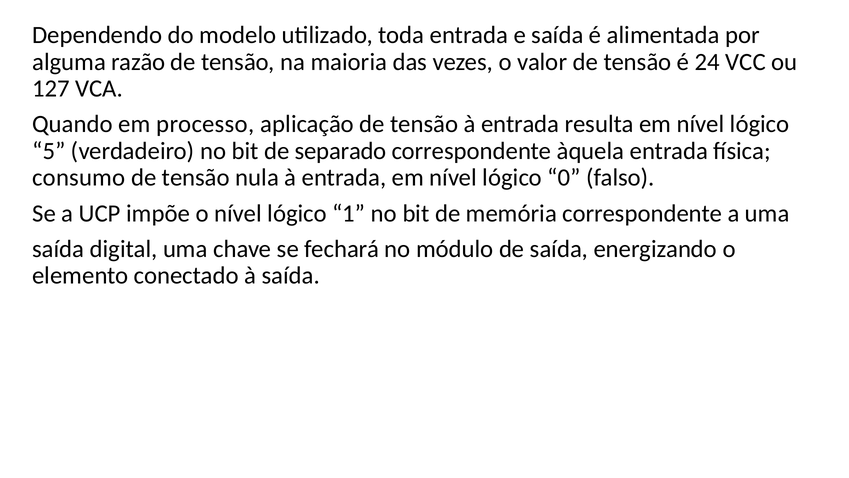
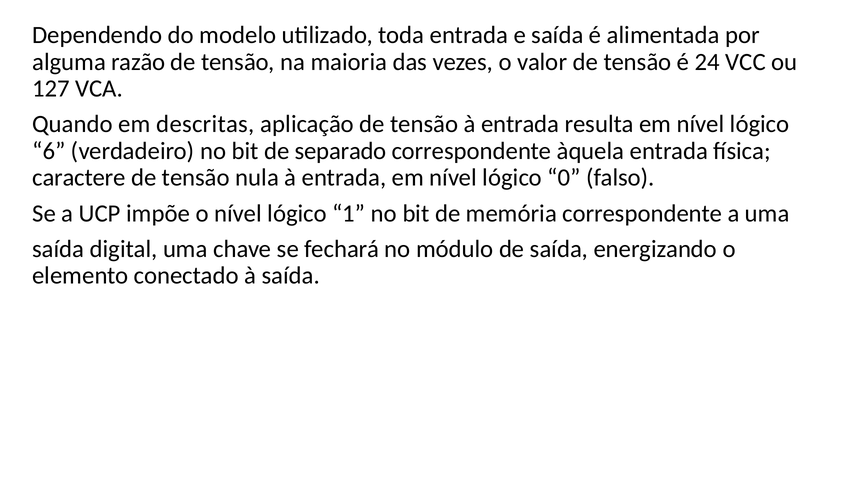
processo: processo -> descritas
5: 5 -> 6
consumo: consumo -> caractere
